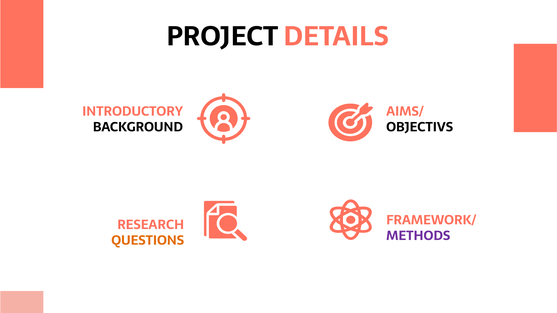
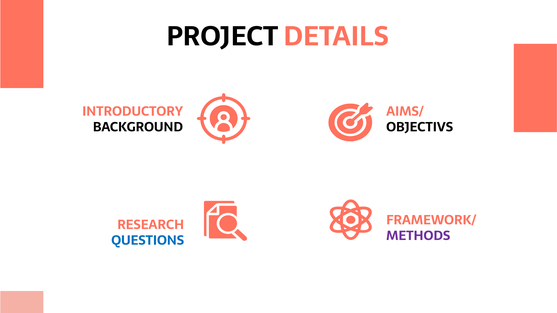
QUESTIONS colour: orange -> blue
